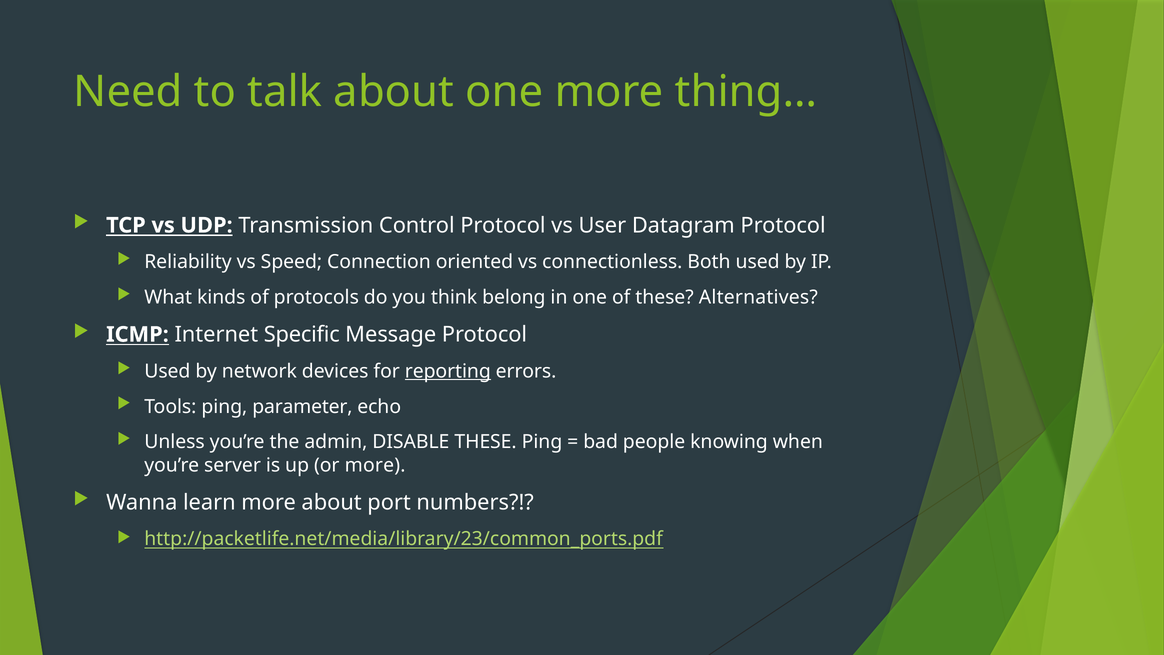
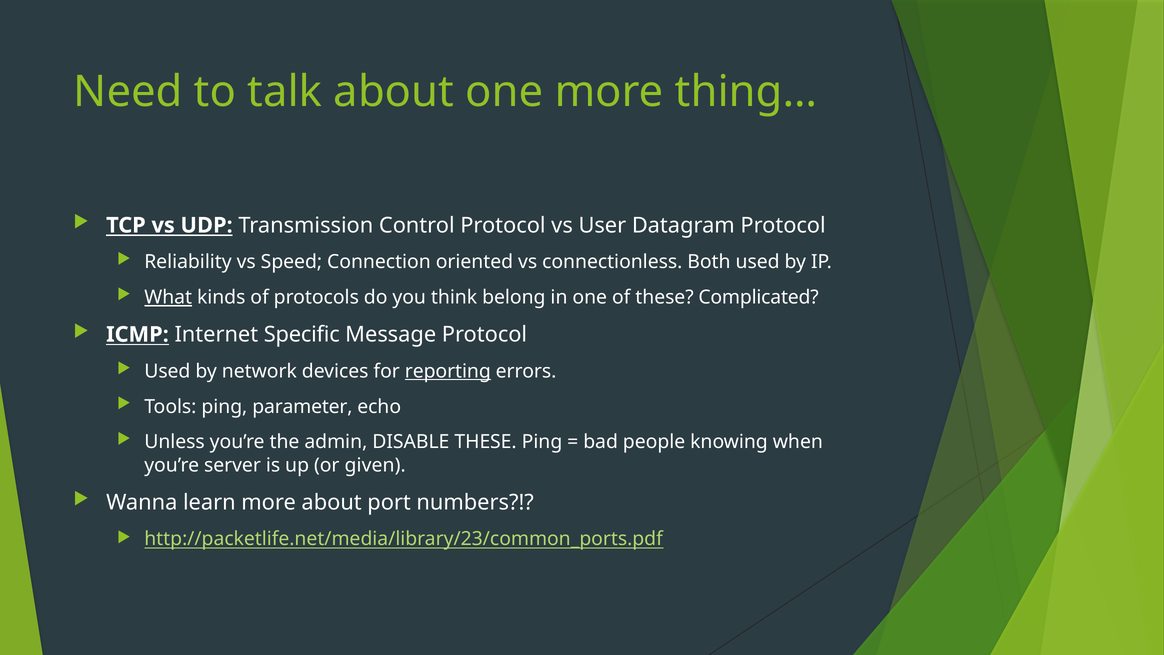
What underline: none -> present
Alternatives: Alternatives -> Complicated
or more: more -> given
